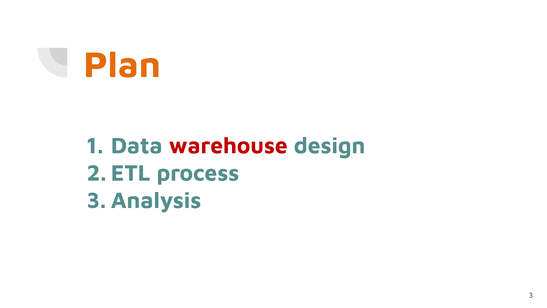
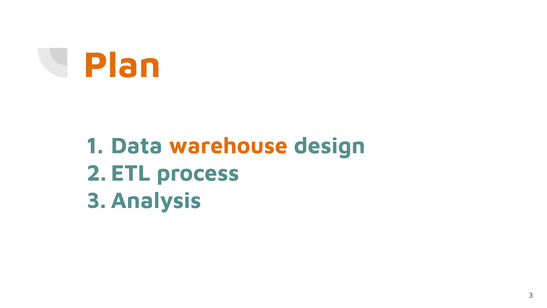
warehouse colour: red -> orange
